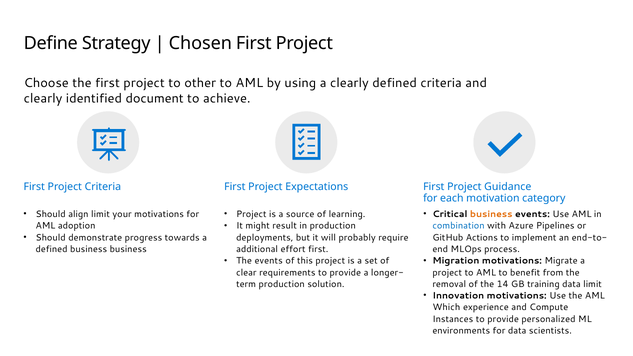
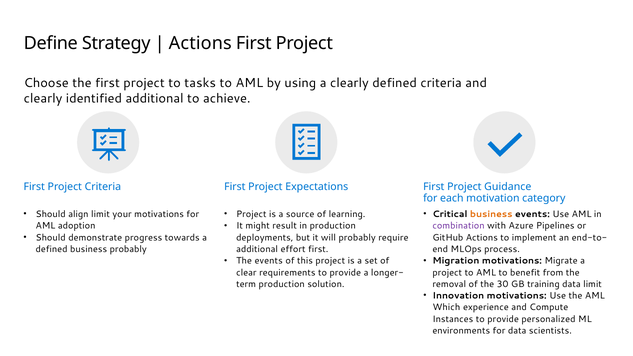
Chosen at (200, 43): Chosen -> Actions
other: other -> tasks
identified document: document -> additional
combination colour: blue -> purple
business business: business -> probably
14: 14 -> 30
